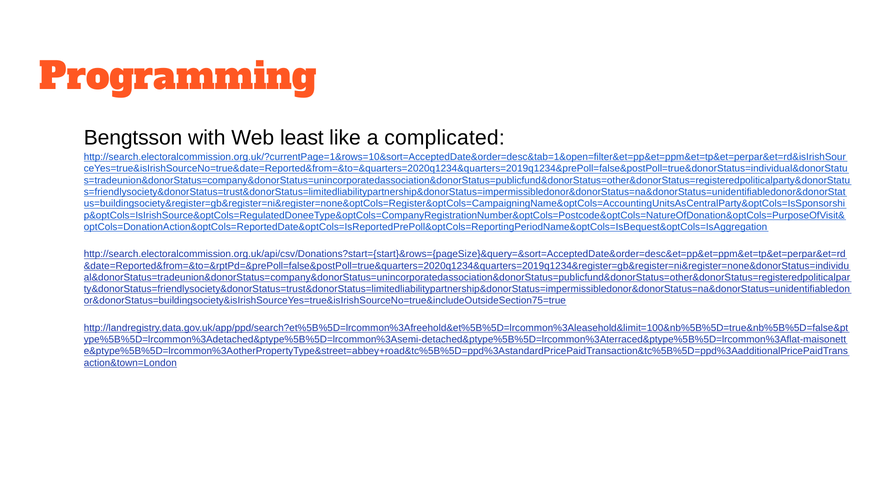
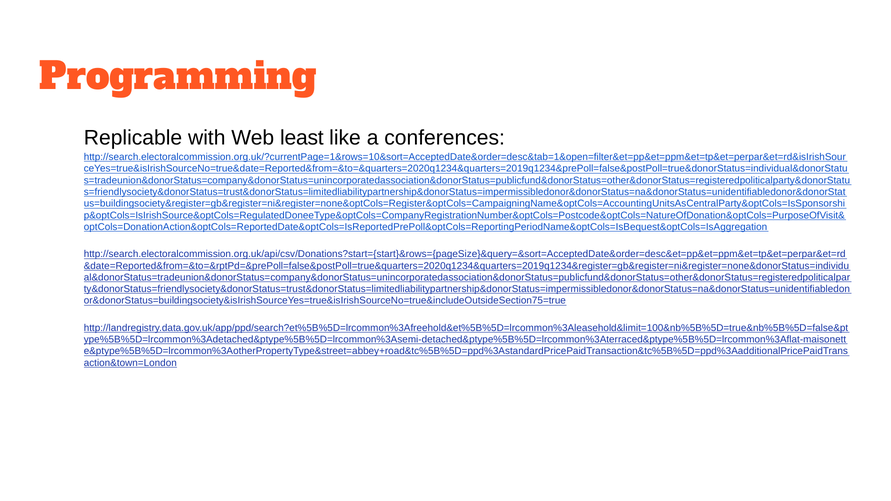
Bengtsson: Bengtsson -> Replicable
complicated: complicated -> conferences
